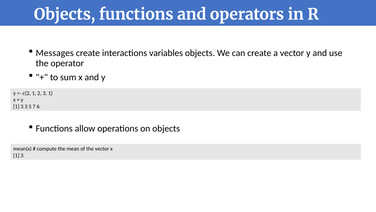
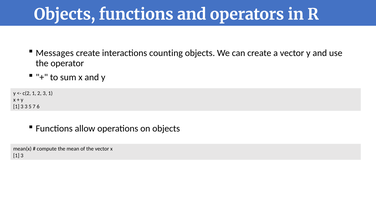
variables: variables -> counting
